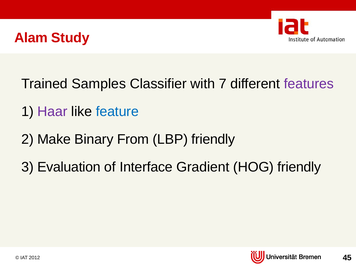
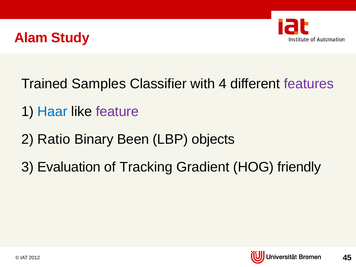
7: 7 -> 4
Haar colour: purple -> blue
feature colour: blue -> purple
Make: Make -> Ratio
From: From -> Been
LBP friendly: friendly -> objects
Interface: Interface -> Tracking
